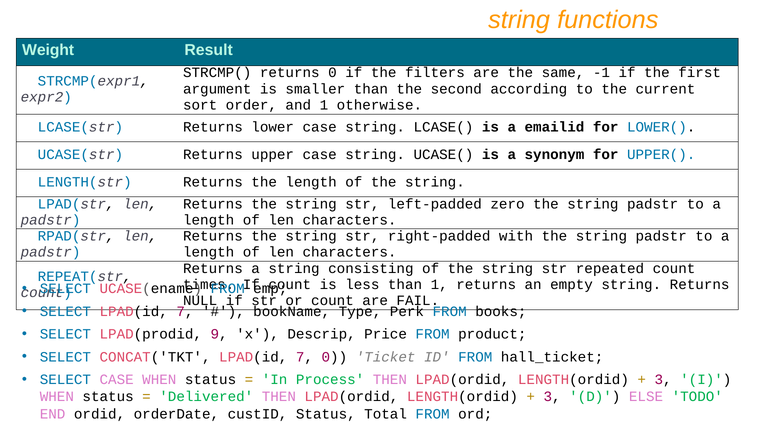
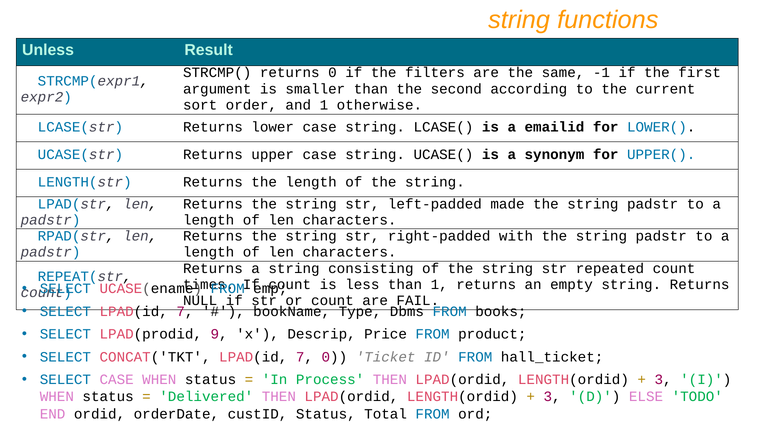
Weight: Weight -> Unless
zero: zero -> made
Perk: Perk -> Dbms
